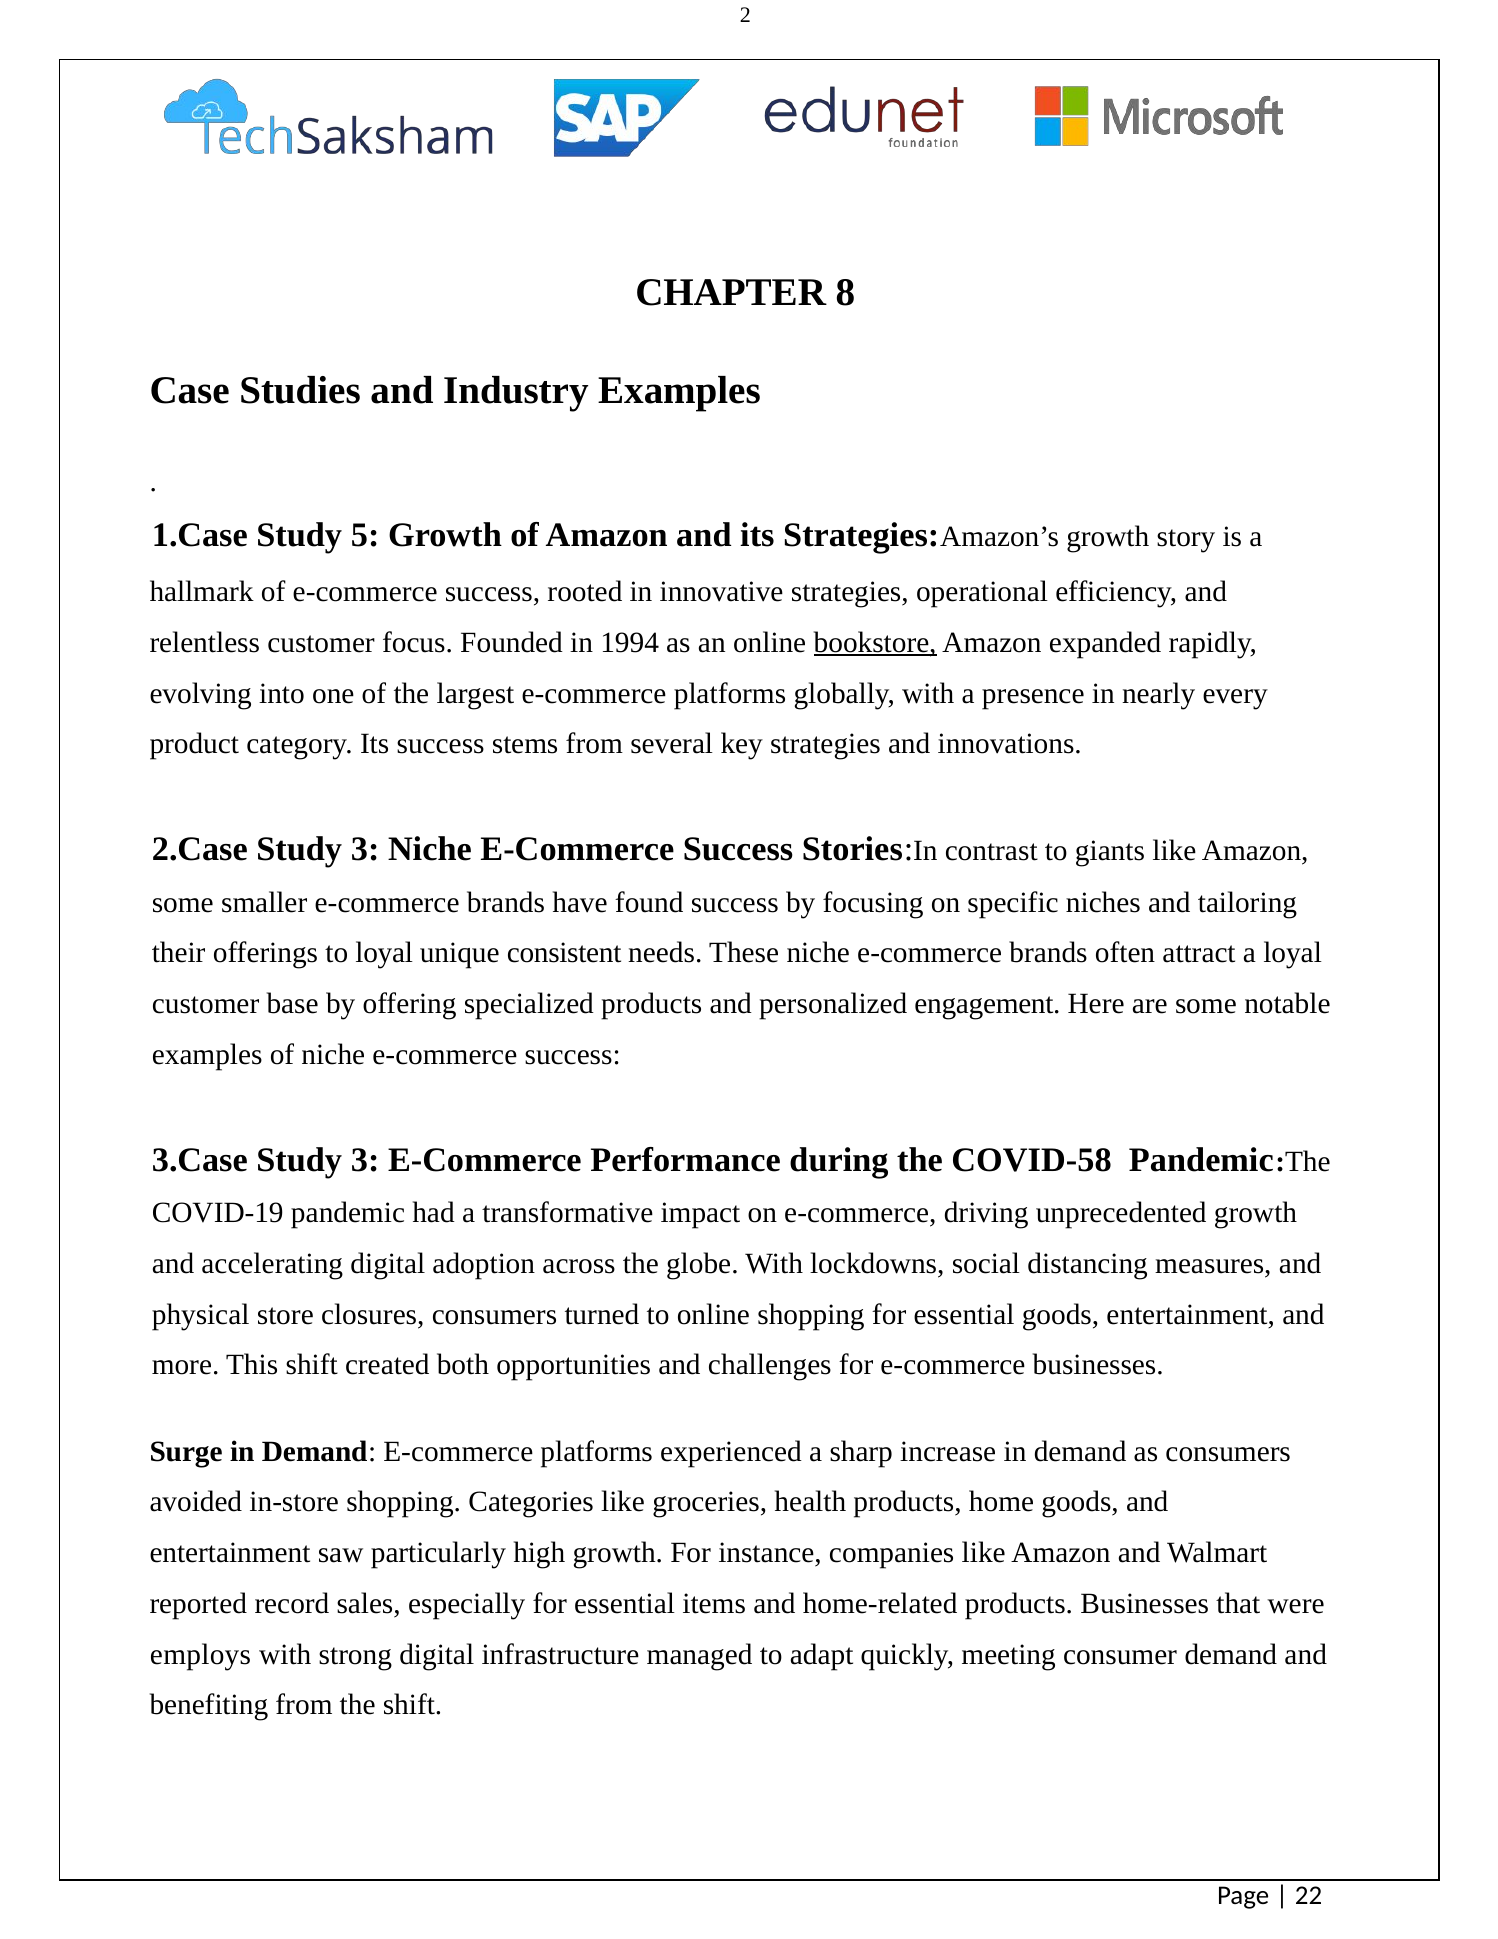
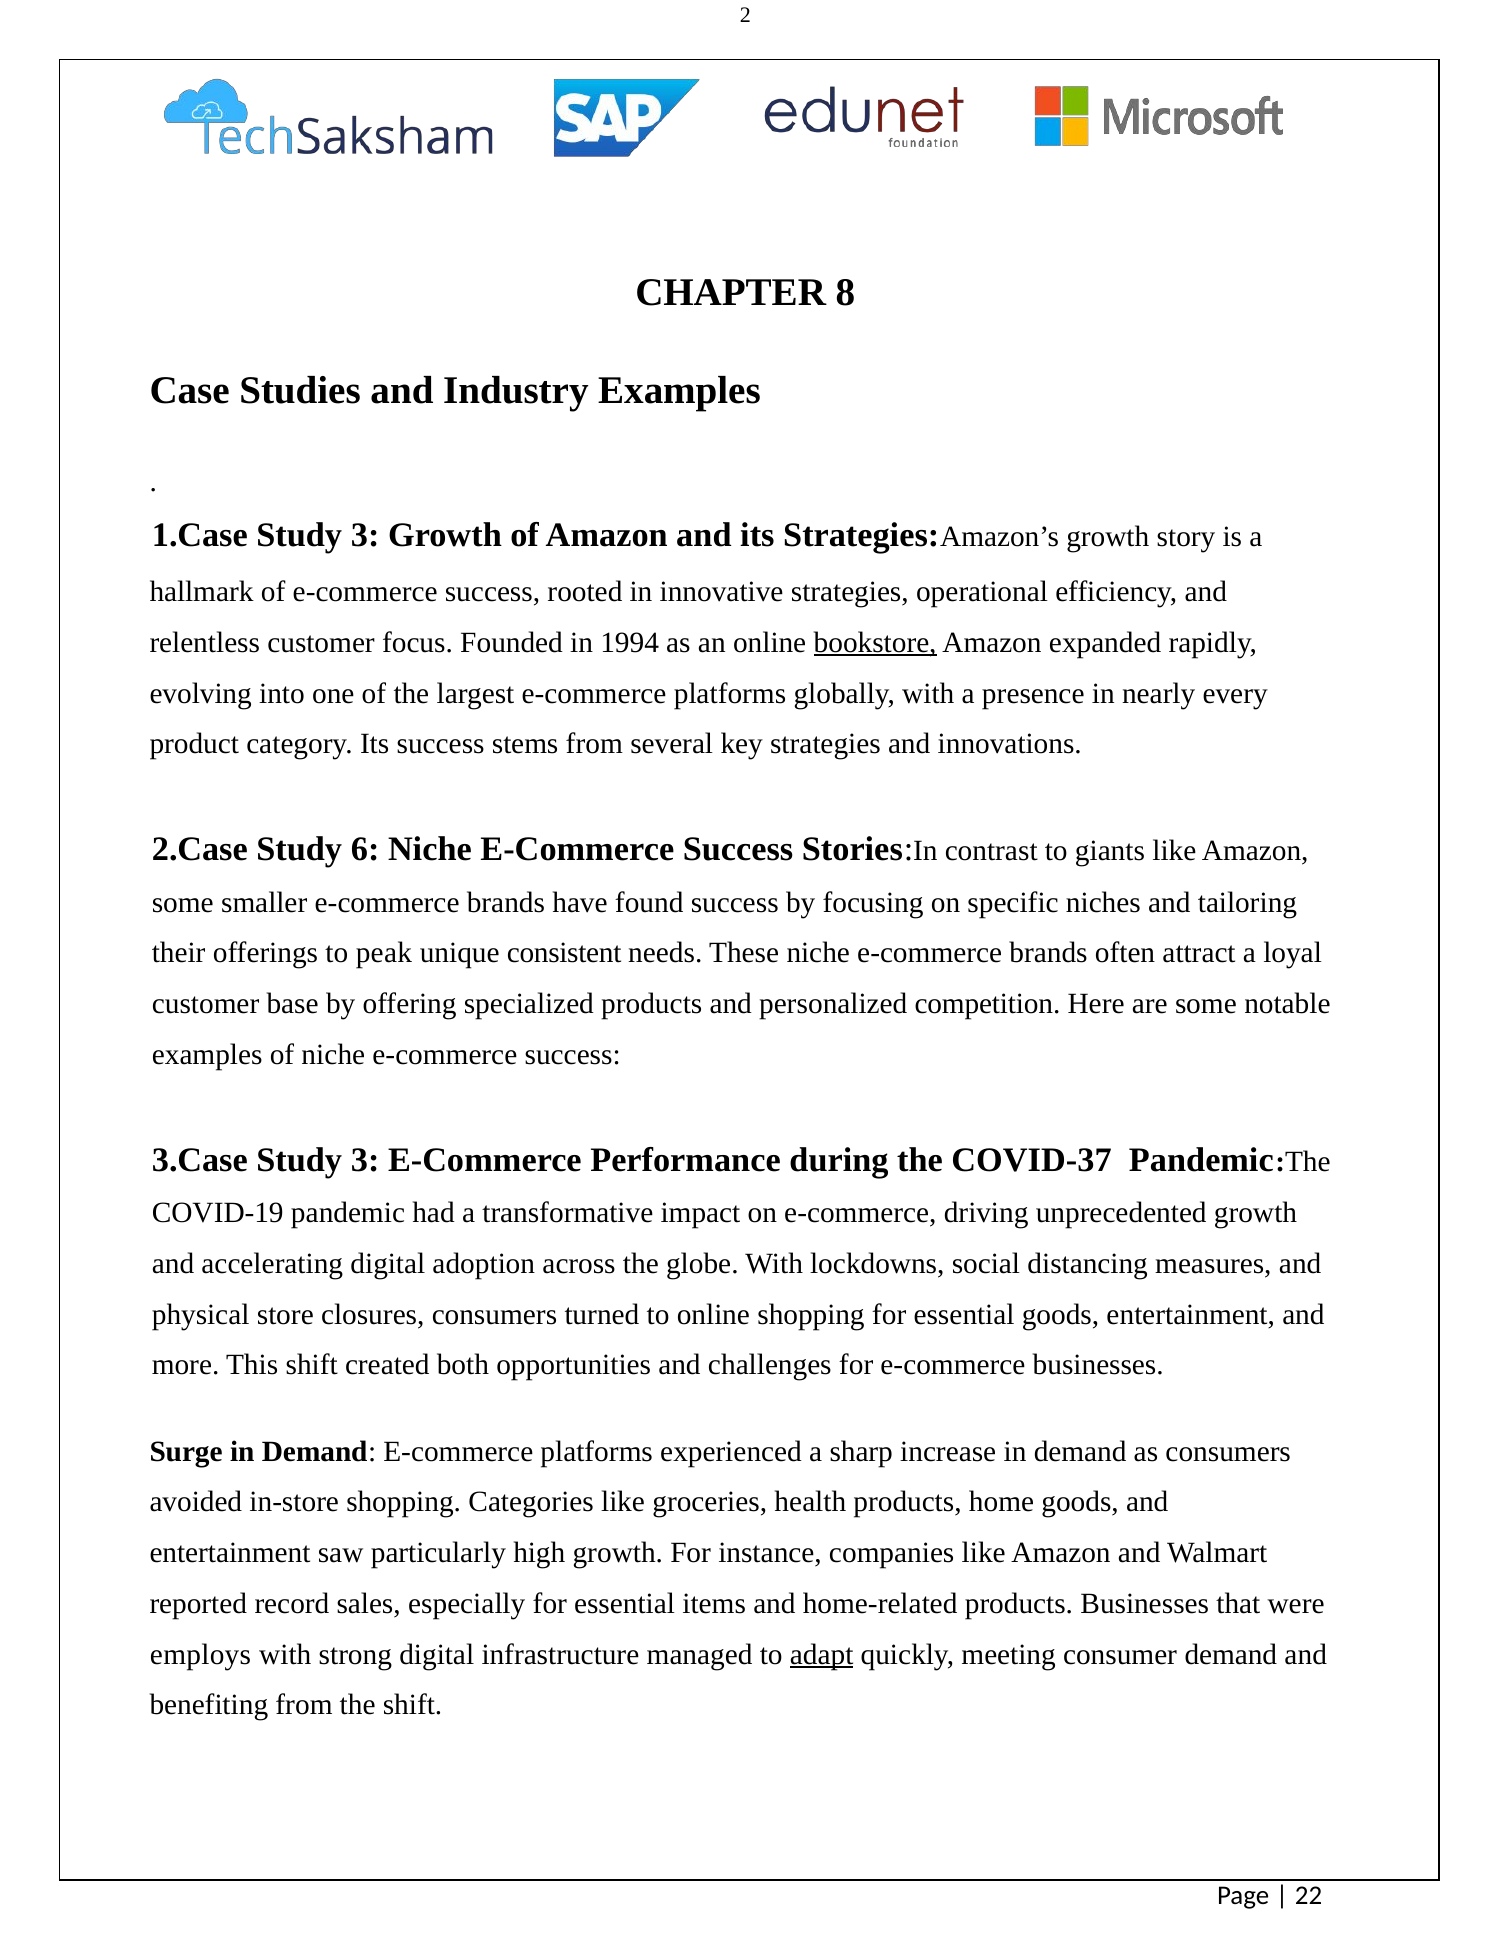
5 at (365, 536): 5 -> 3
3 at (365, 849): 3 -> 6
to loyal: loyal -> peak
engagement: engagement -> competition
COVID-58: COVID-58 -> COVID-37
adapt underline: none -> present
